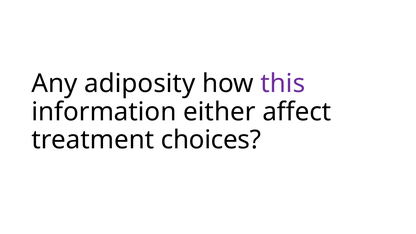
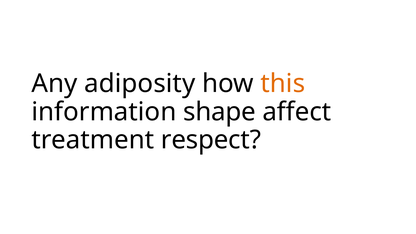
this colour: purple -> orange
either: either -> shape
choices: choices -> respect
